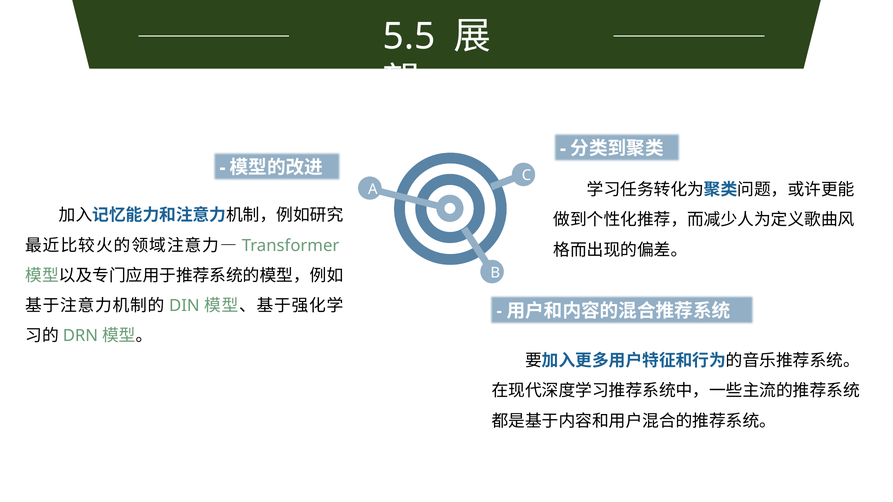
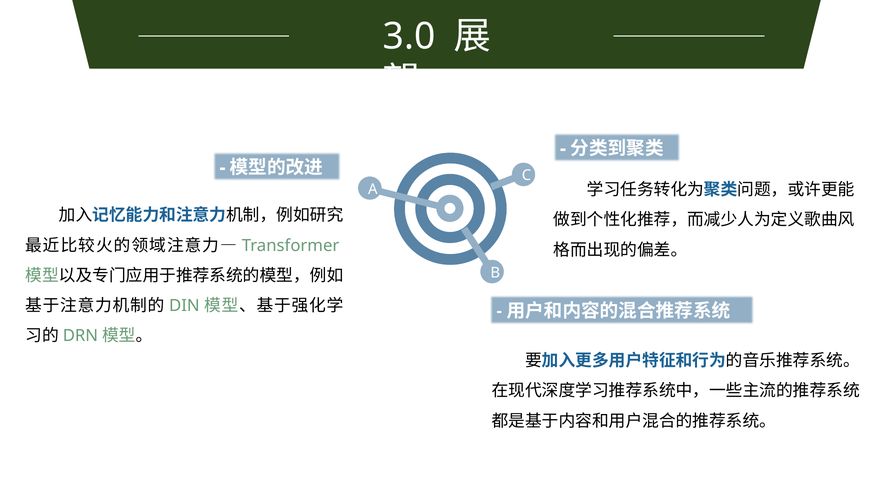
5.5: 5.5 -> 3.0
